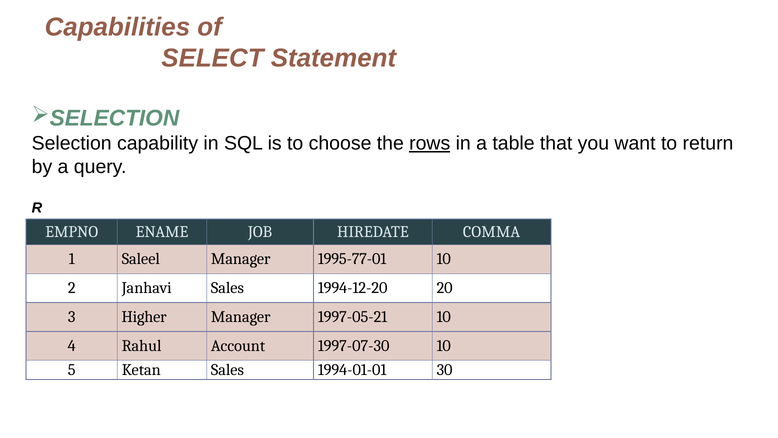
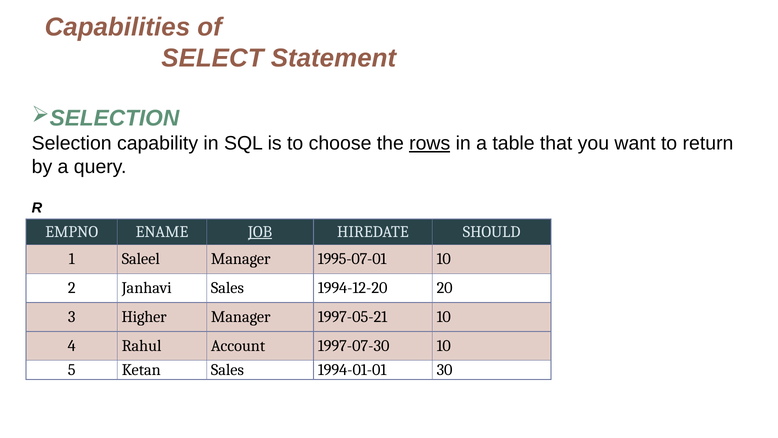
JOB underline: none -> present
COMMA: COMMA -> SHOULD
1995-77-01: 1995-77-01 -> 1995-07-01
